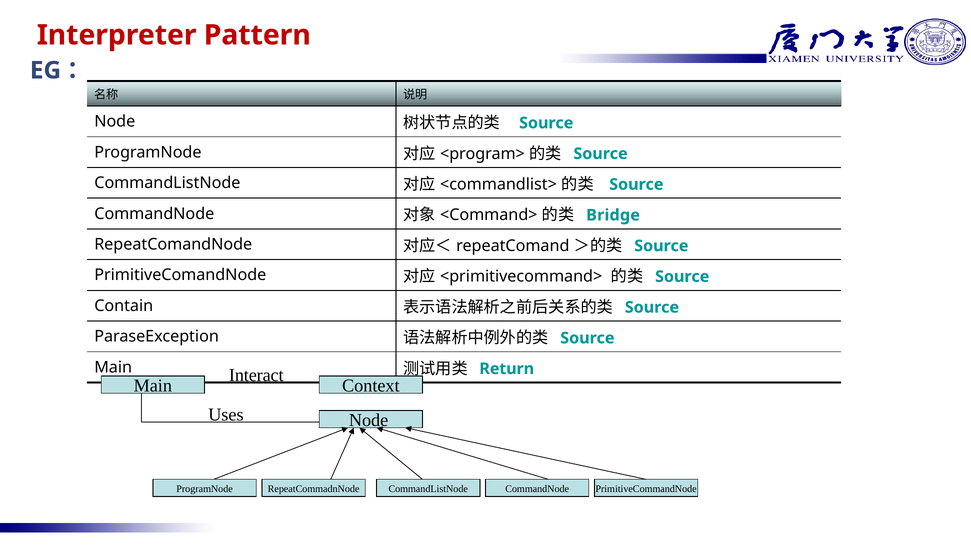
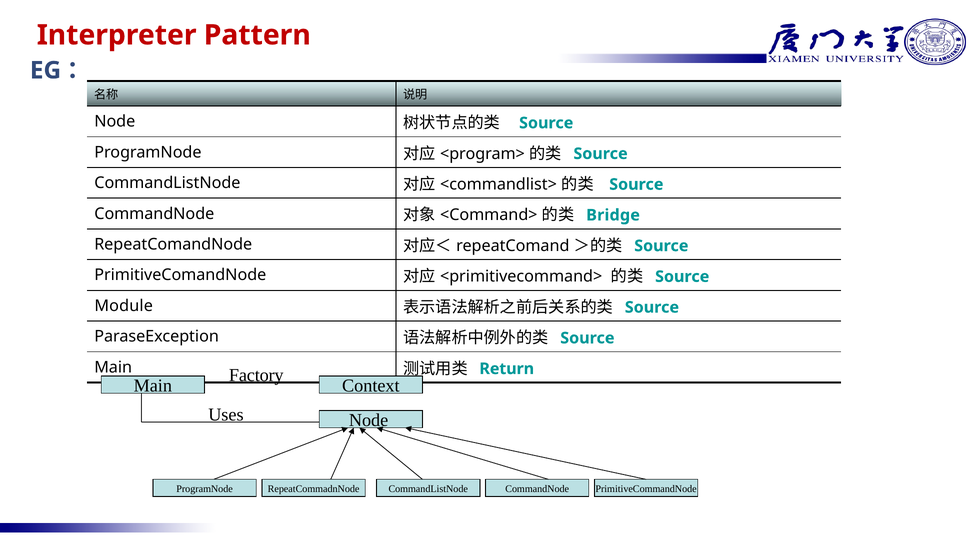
Contain: Contain -> Module
Interact: Interact -> Factory
